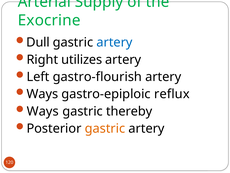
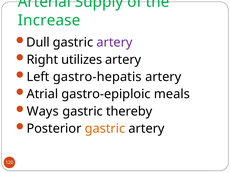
Exocrine: Exocrine -> Increase
artery at (114, 42) colour: blue -> purple
gastro-flourish: gastro-flourish -> gastro-hepatis
Ways at (42, 94): Ways -> Atrial
reflux: reflux -> meals
